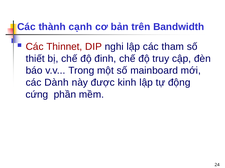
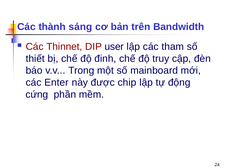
cạnh: cạnh -> sáng
nghi: nghi -> user
Dành: Dành -> Enter
kinh: kinh -> chip
